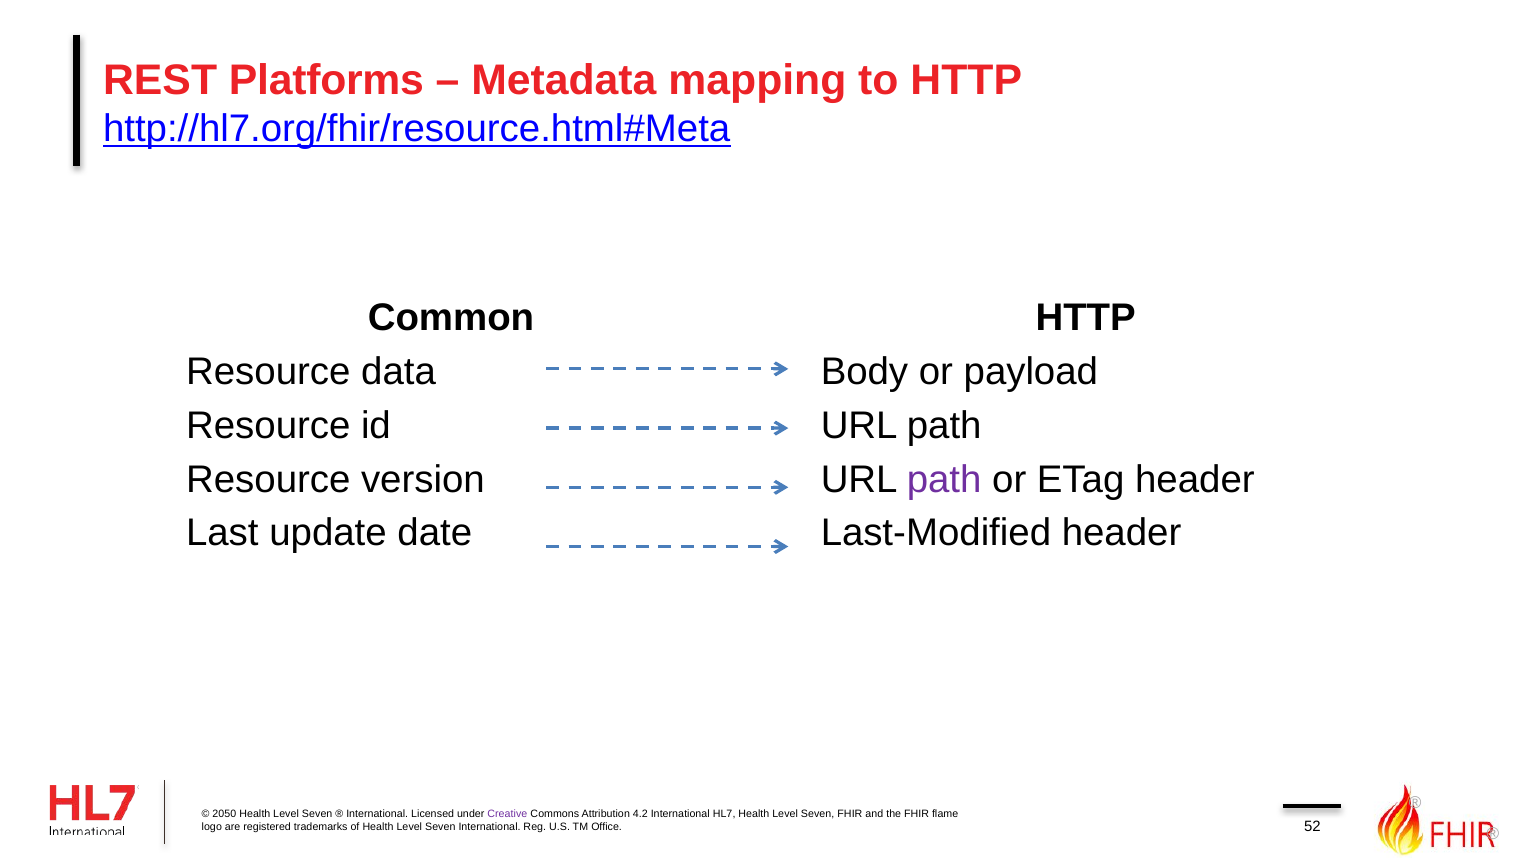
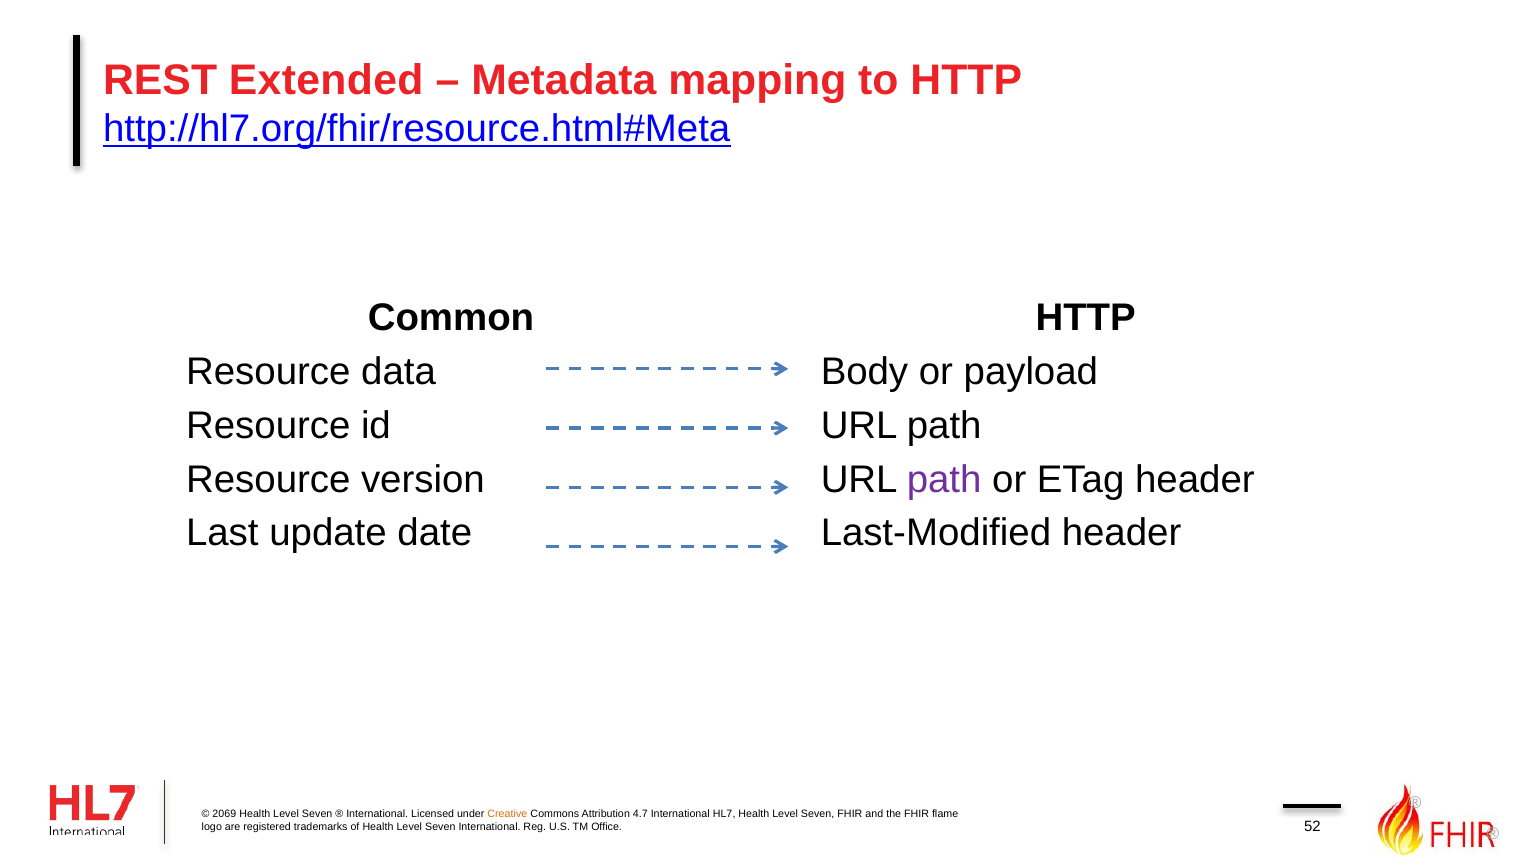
Platforms: Platforms -> Extended
2050: 2050 -> 2069
Creative colour: purple -> orange
4.2: 4.2 -> 4.7
